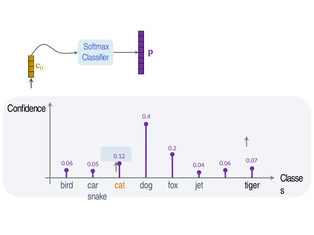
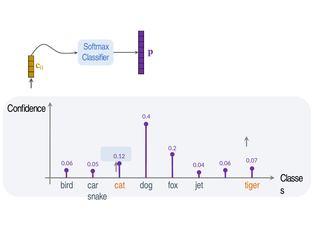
tiger colour: black -> orange
